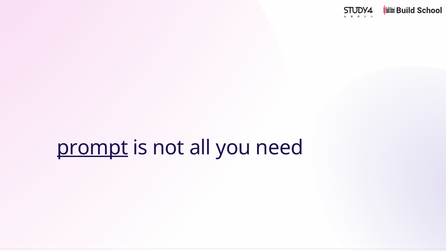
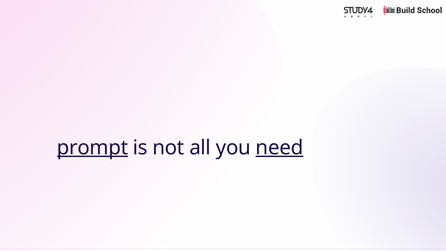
need underline: none -> present
